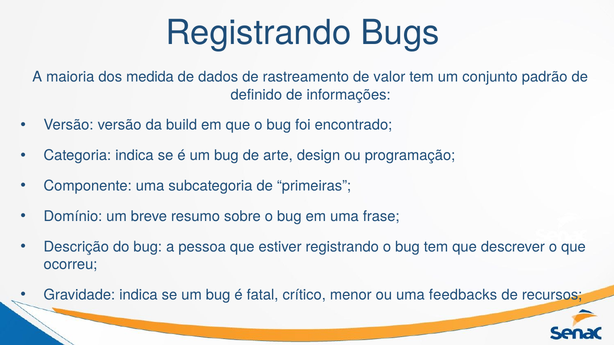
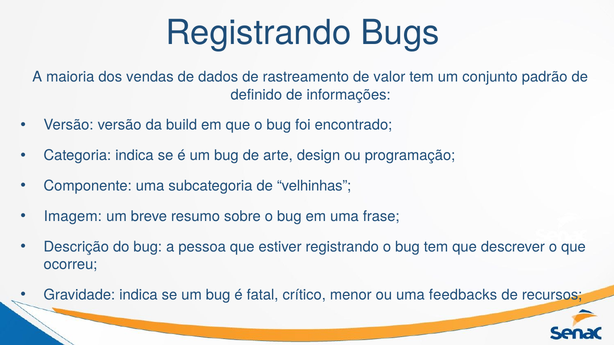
medida: medida -> vendas
primeiras: primeiras -> velhinhas
Domínio: Domínio -> Imagem
